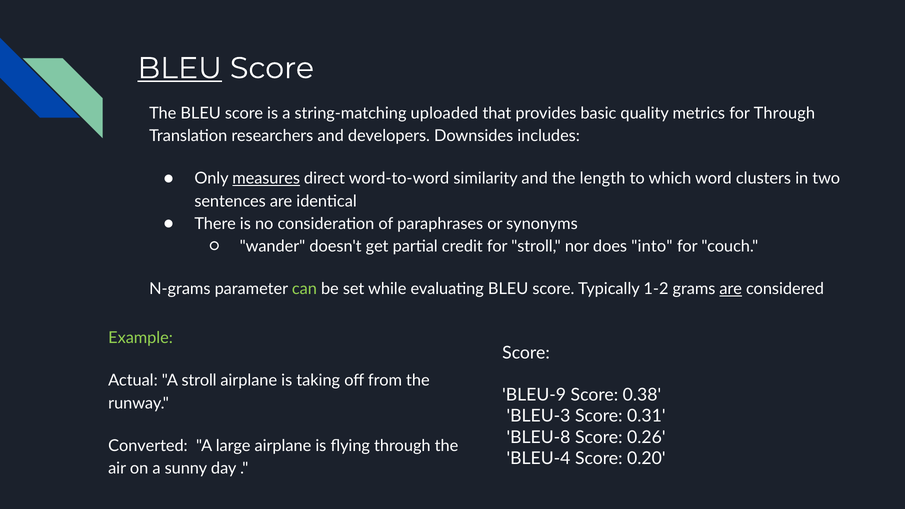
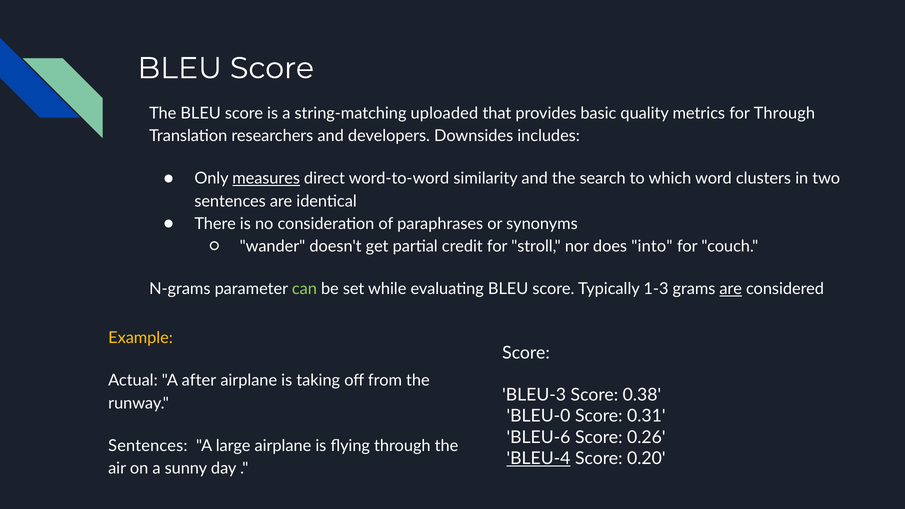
BLEU at (180, 68) underline: present -> none
length: length -> search
1-2: 1-2 -> 1-3
Example colour: light green -> yellow
A stroll: stroll -> after
BLEU-9: BLEU-9 -> BLEU-3
BLEU-3: BLEU-3 -> BLEU-0
BLEU-8: BLEU-8 -> BLEU-6
Converted at (148, 446): Converted -> Sentences
BLEU-4 underline: none -> present
